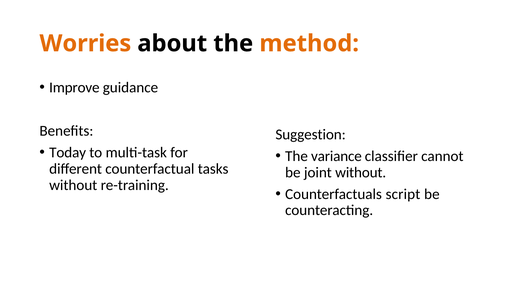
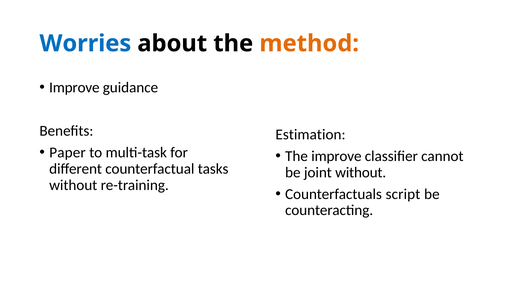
Worries colour: orange -> blue
Suggestion: Suggestion -> Estimation
Today: Today -> Paper
The variance: variance -> improve
